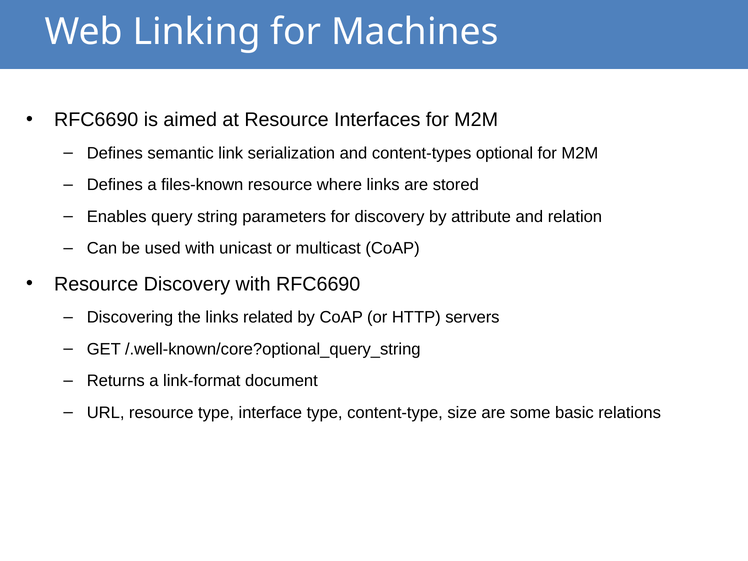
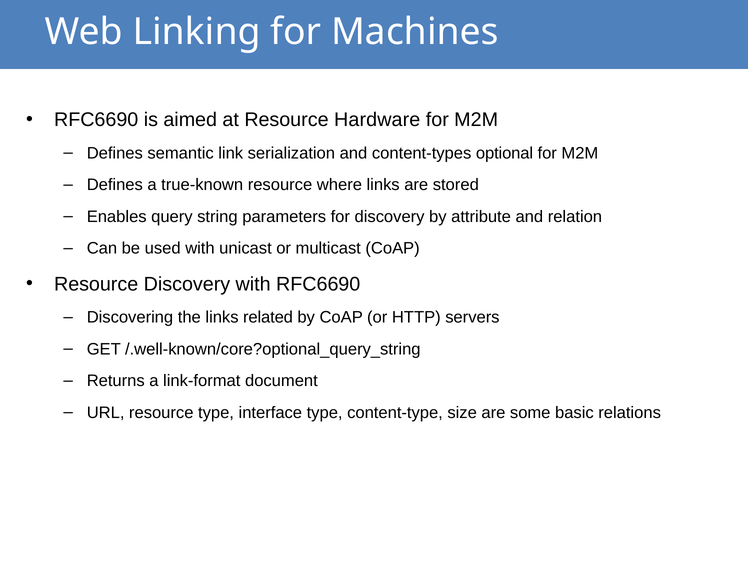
Interfaces: Interfaces -> Hardware
files-known: files-known -> true-known
